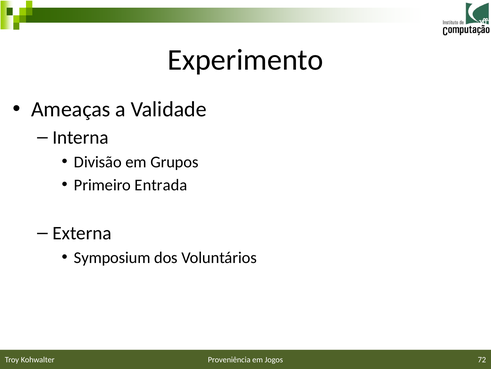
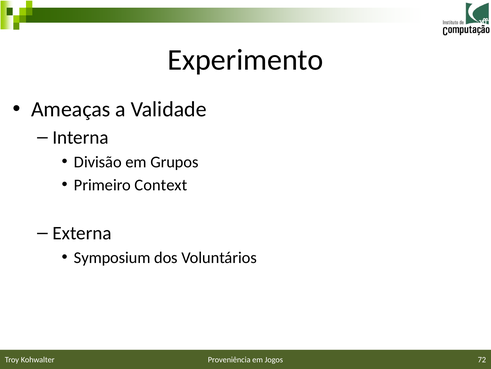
Entrada: Entrada -> Context
